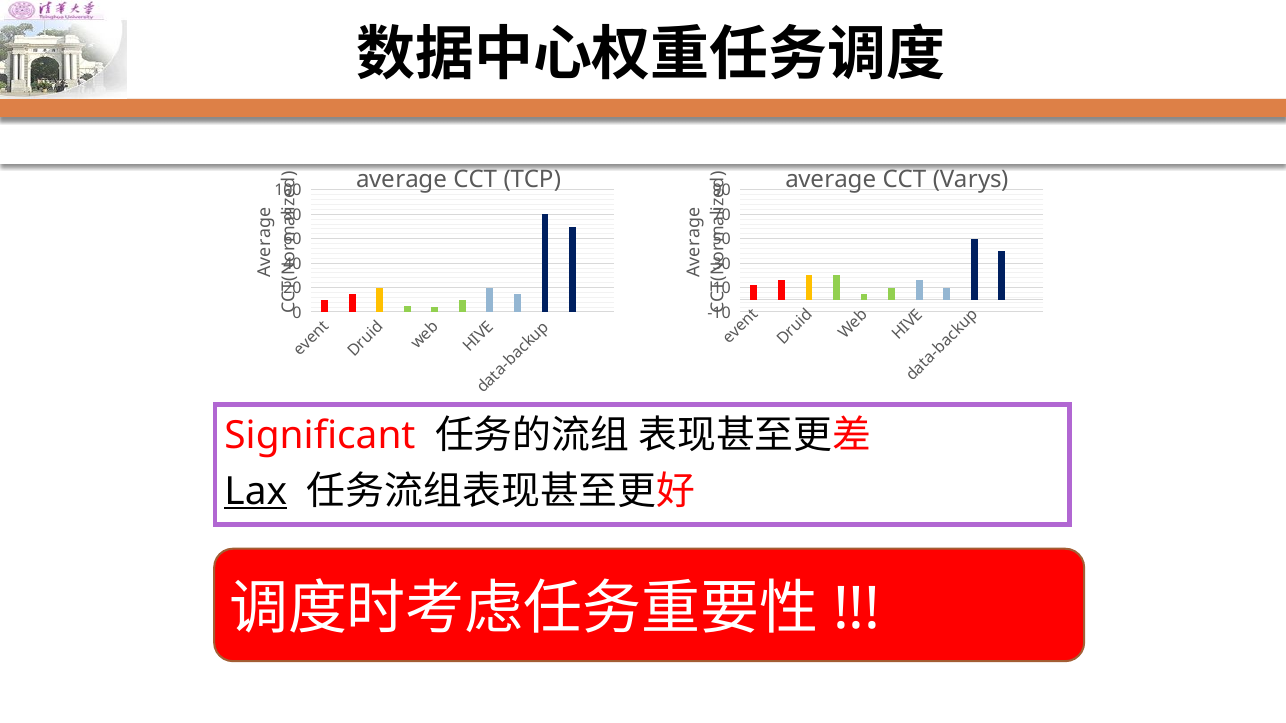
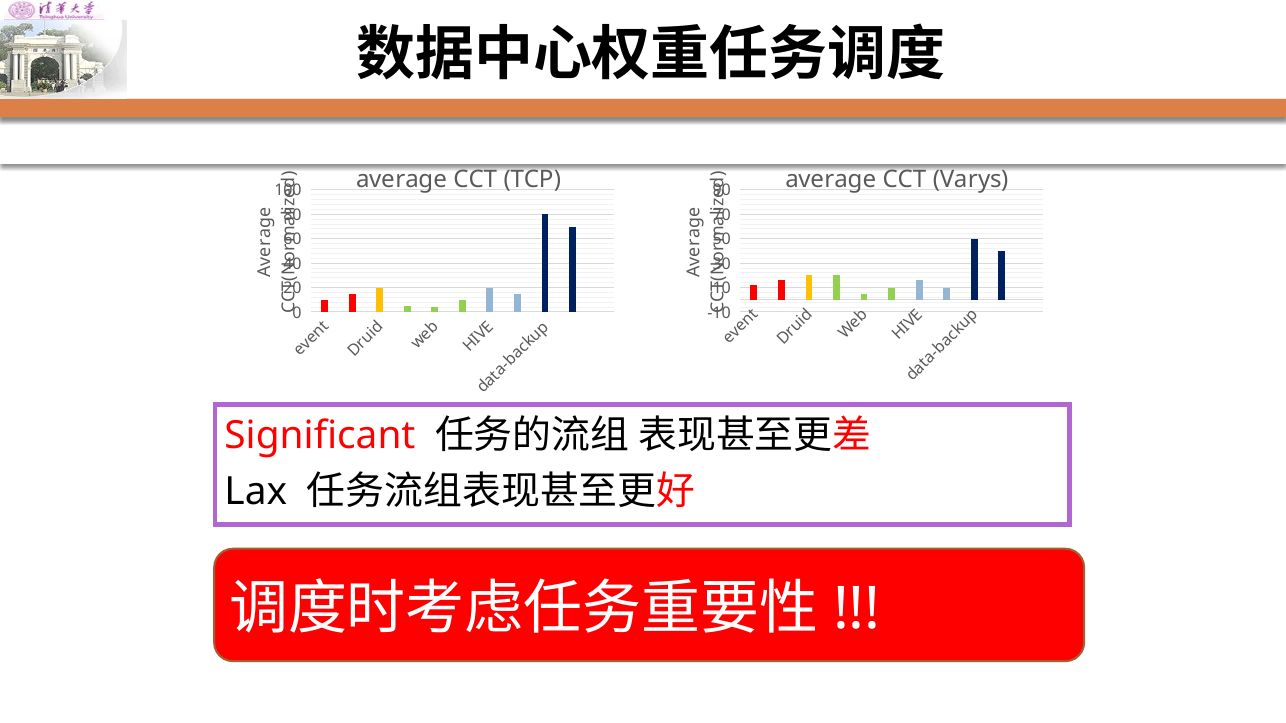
Lax underline: present -> none
